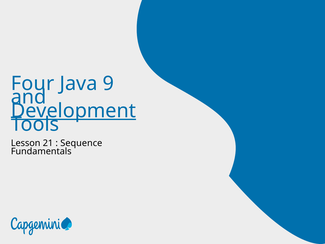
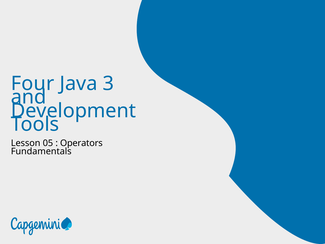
9: 9 -> 3
Development underline: present -> none
21: 21 -> 05
Sequence: Sequence -> Operators
